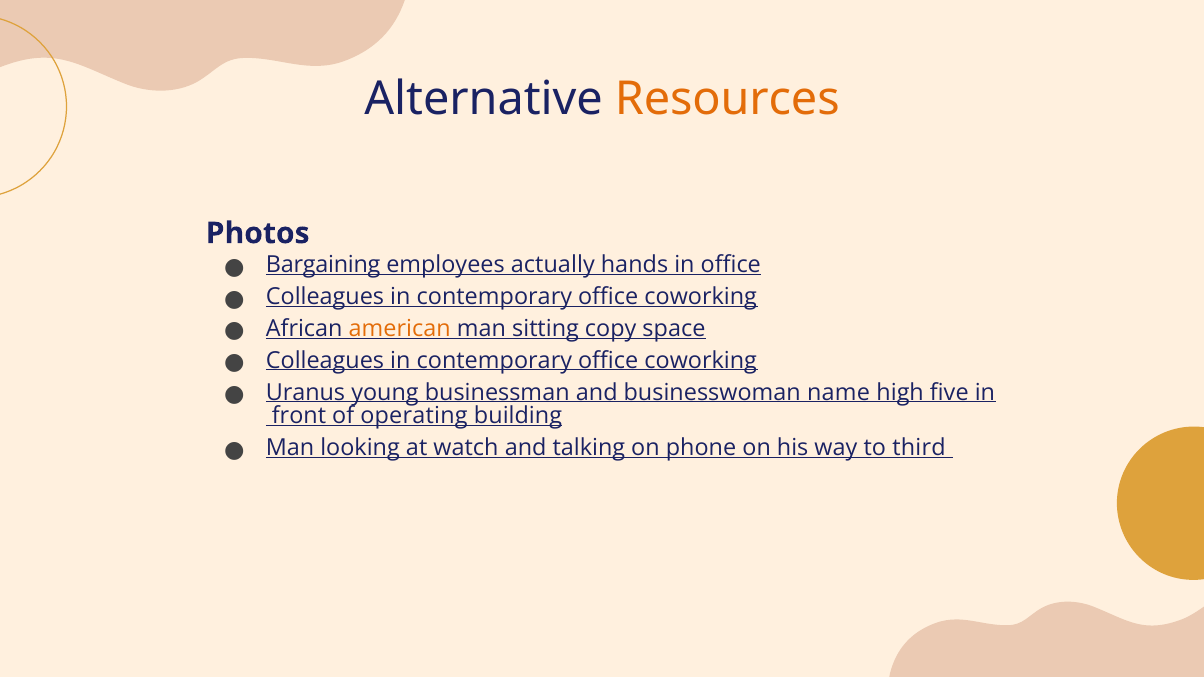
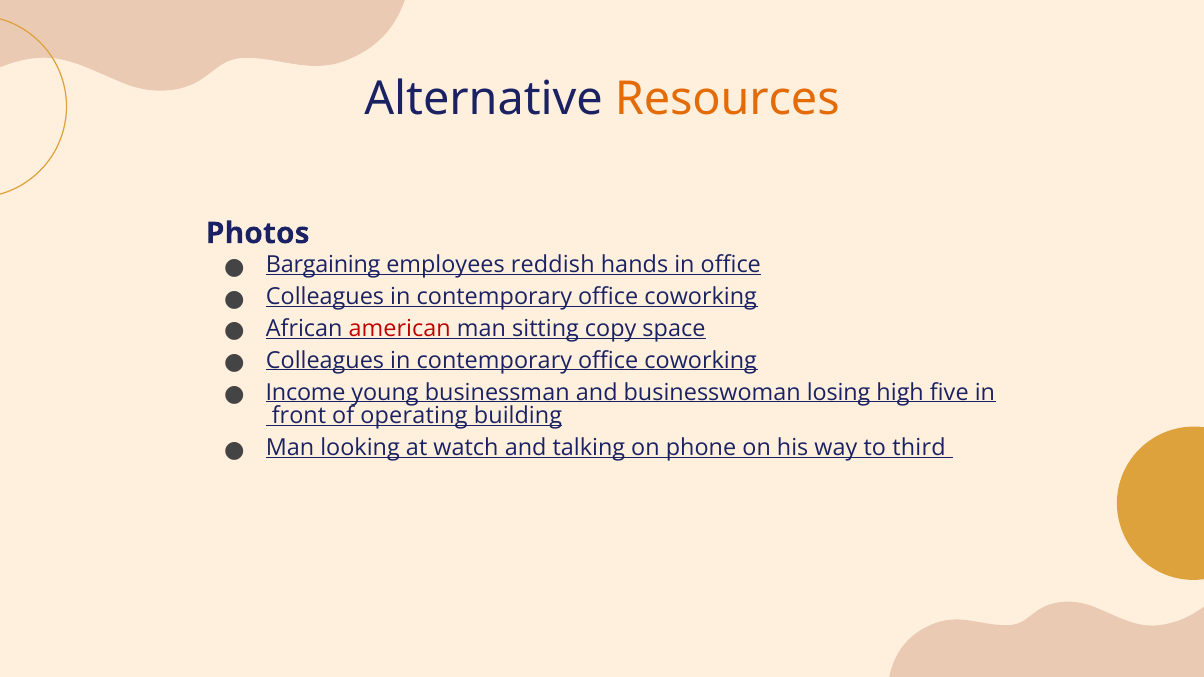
actually: actually -> reddish
american colour: orange -> red
Uranus: Uranus -> Income
name: name -> losing
